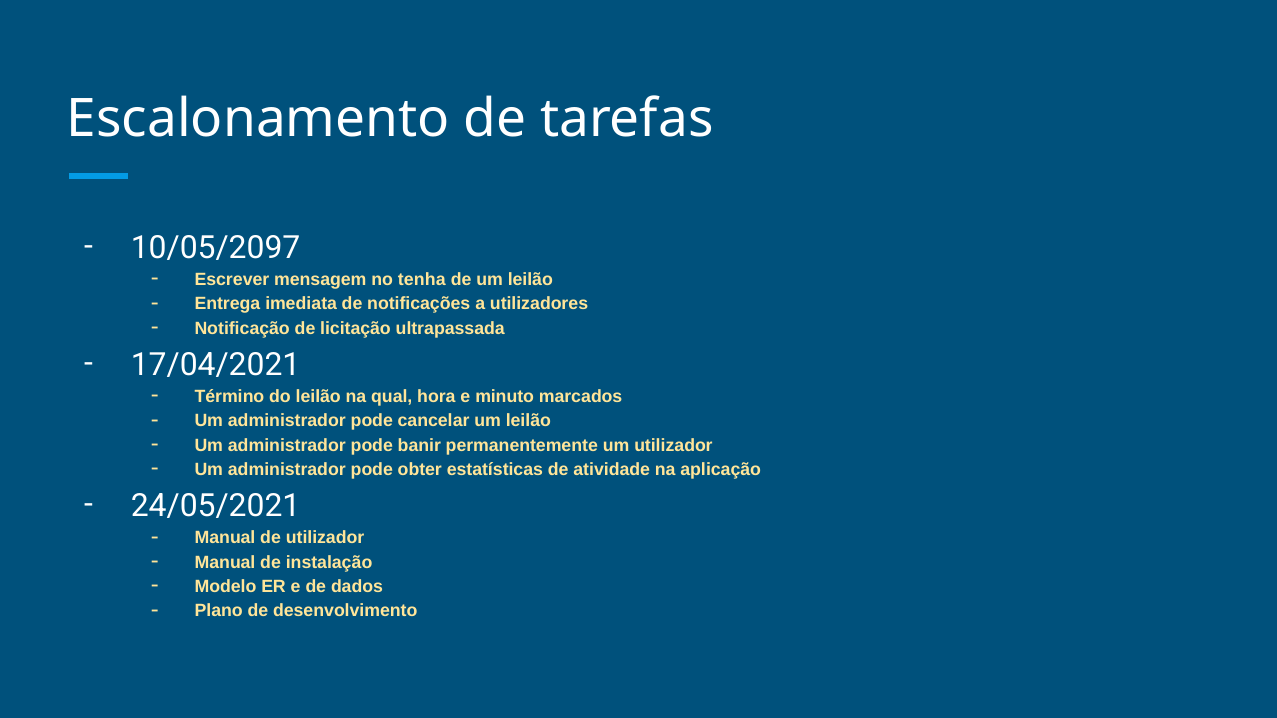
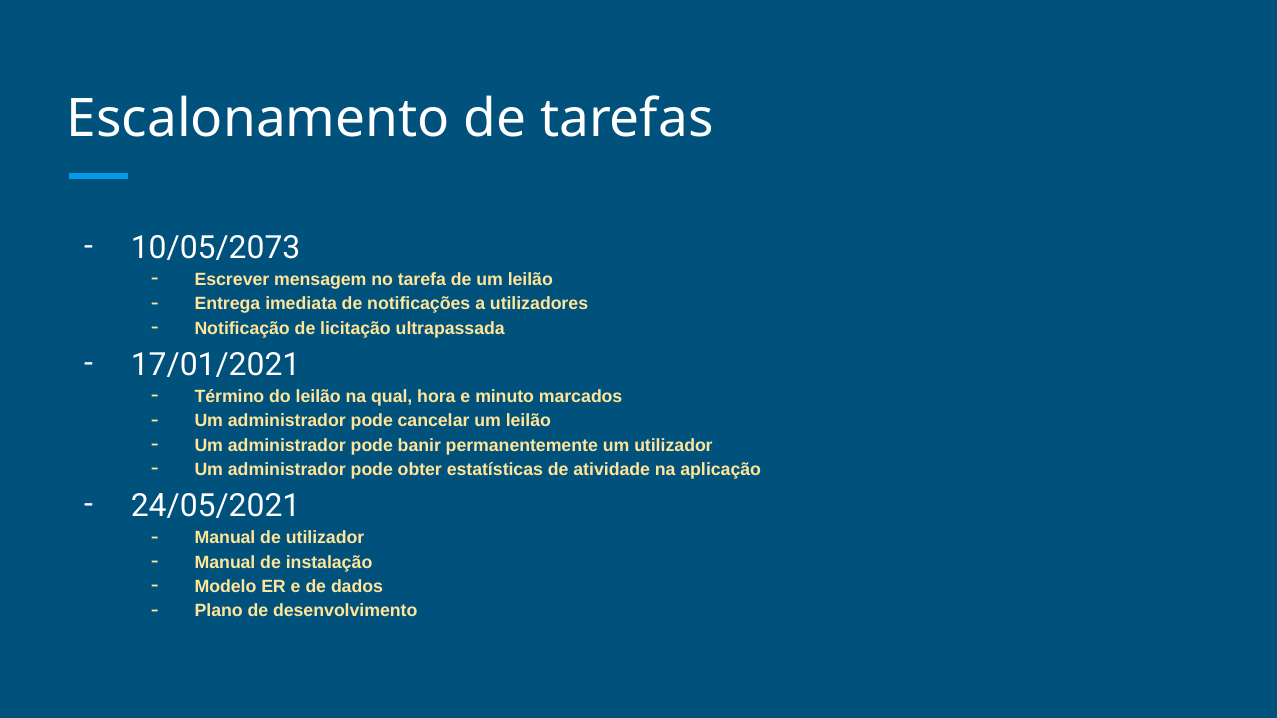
10/05/2097: 10/05/2097 -> 10/05/2073
tenha: tenha -> tarefa
17/04/2021: 17/04/2021 -> 17/01/2021
